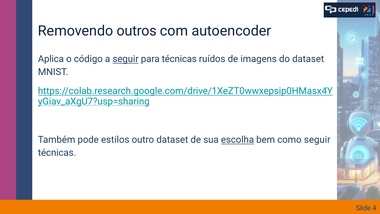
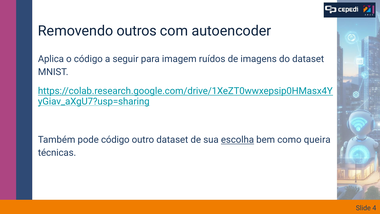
seguir at (126, 59) underline: present -> none
para técnicas: técnicas -> imagem
pode estilos: estilos -> código
como seguir: seguir -> queira
